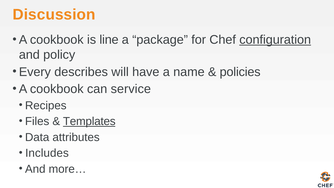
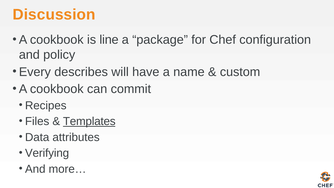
configuration underline: present -> none
policies: policies -> custom
service: service -> commit
Includes: Includes -> Verifying
